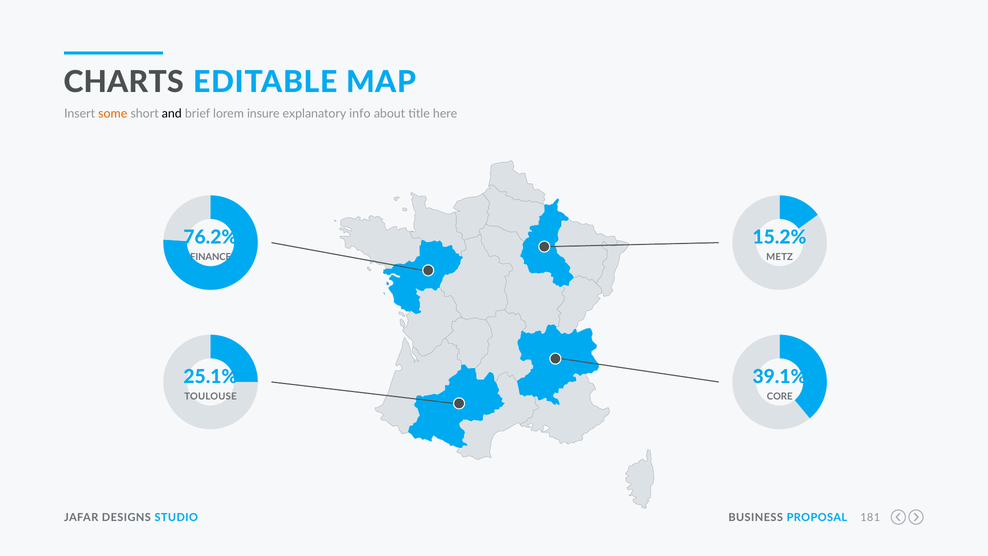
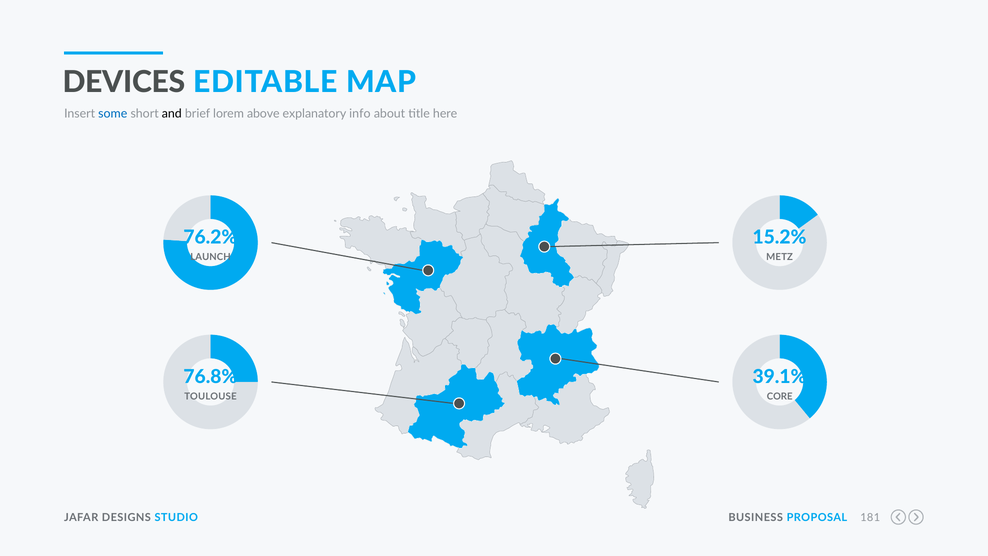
CHARTS: CHARTS -> DEVICES
some colour: orange -> blue
insure: insure -> above
FINANCE: FINANCE -> LAUNCH
25.1%: 25.1% -> 76.8%
